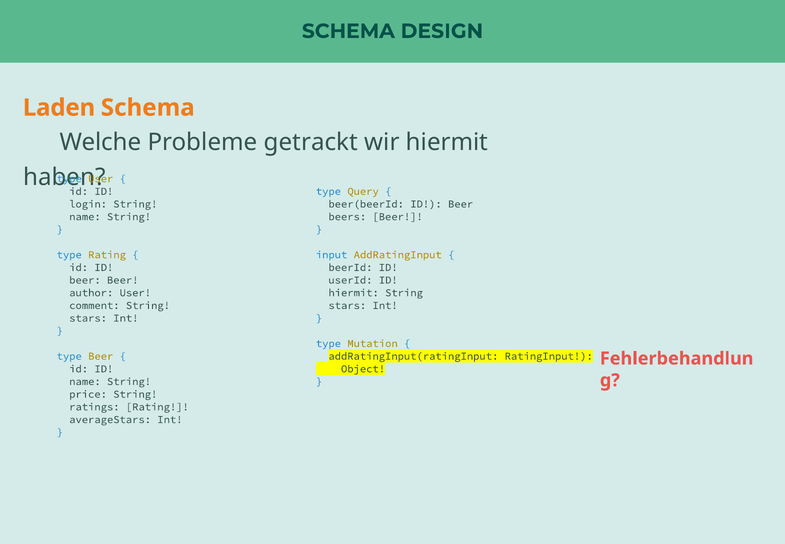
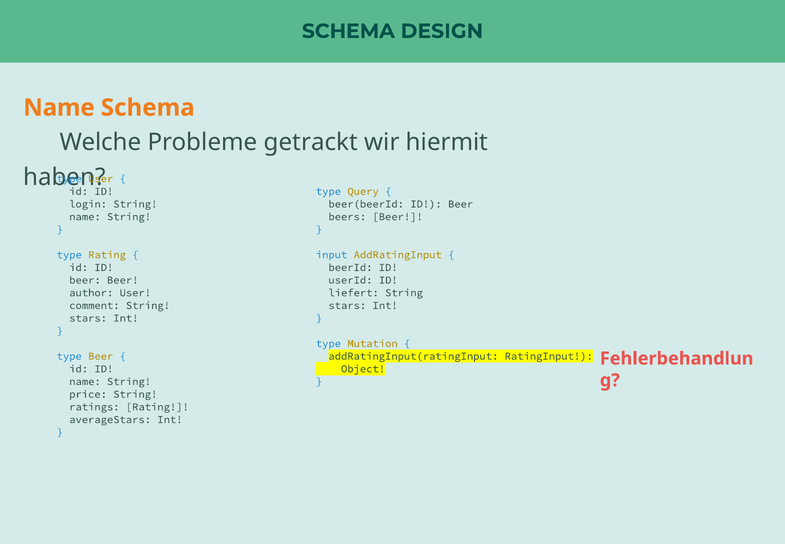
Laden at (59, 108): Laden -> Name
hiermit at (354, 292): hiermit -> liefert
